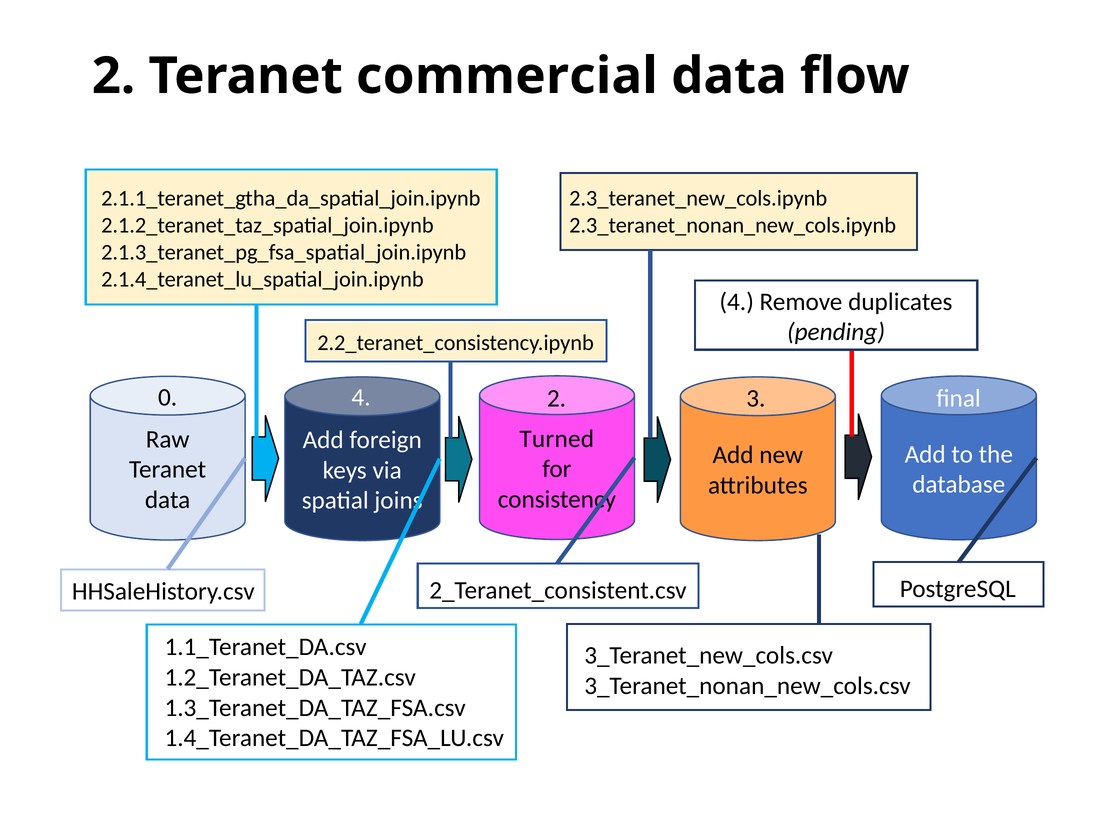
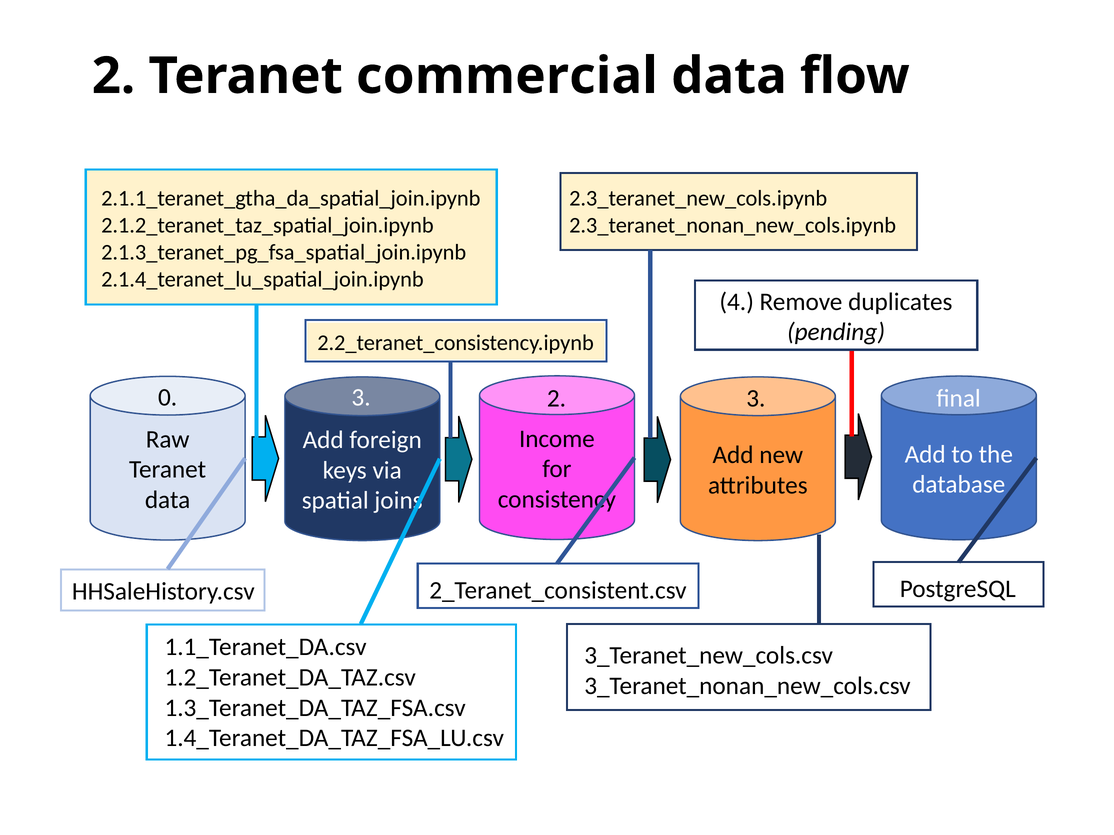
0 4: 4 -> 3
Turned: Turned -> Income
